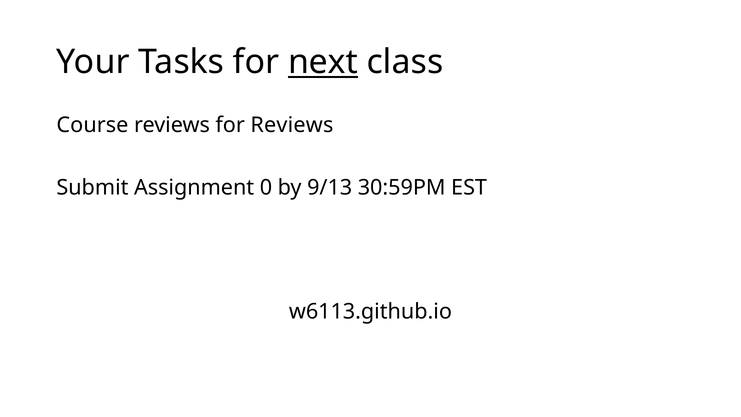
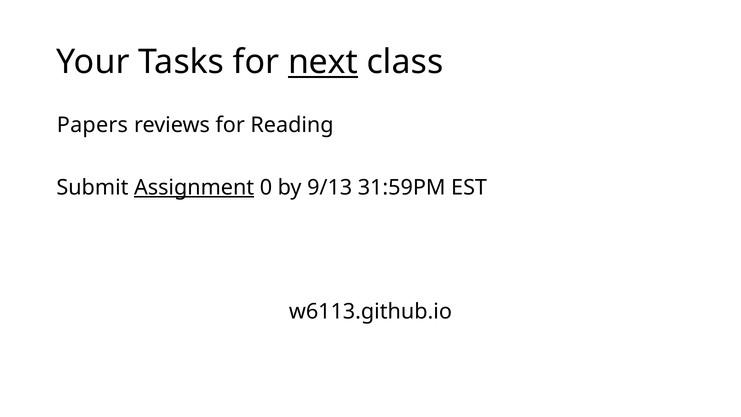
Course: Course -> Papers
for Reviews: Reviews -> Reading
Assignment underline: none -> present
30:59PM: 30:59PM -> 31:59PM
